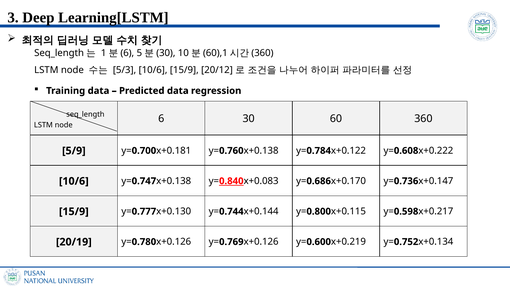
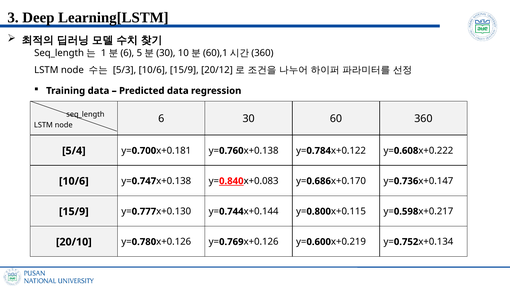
5/9: 5/9 -> 5/4
20/19: 20/19 -> 20/10
